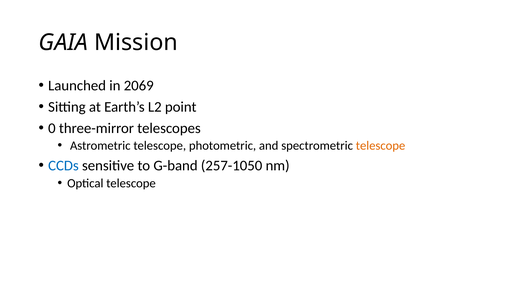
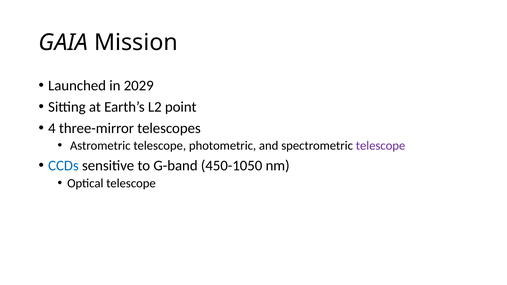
2069: 2069 -> 2029
0: 0 -> 4
telescope at (381, 146) colour: orange -> purple
257-1050: 257-1050 -> 450-1050
